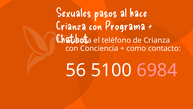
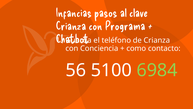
Sexuales: Sexuales -> Infancias
hace: hace -> clave
6984 colour: pink -> light green
